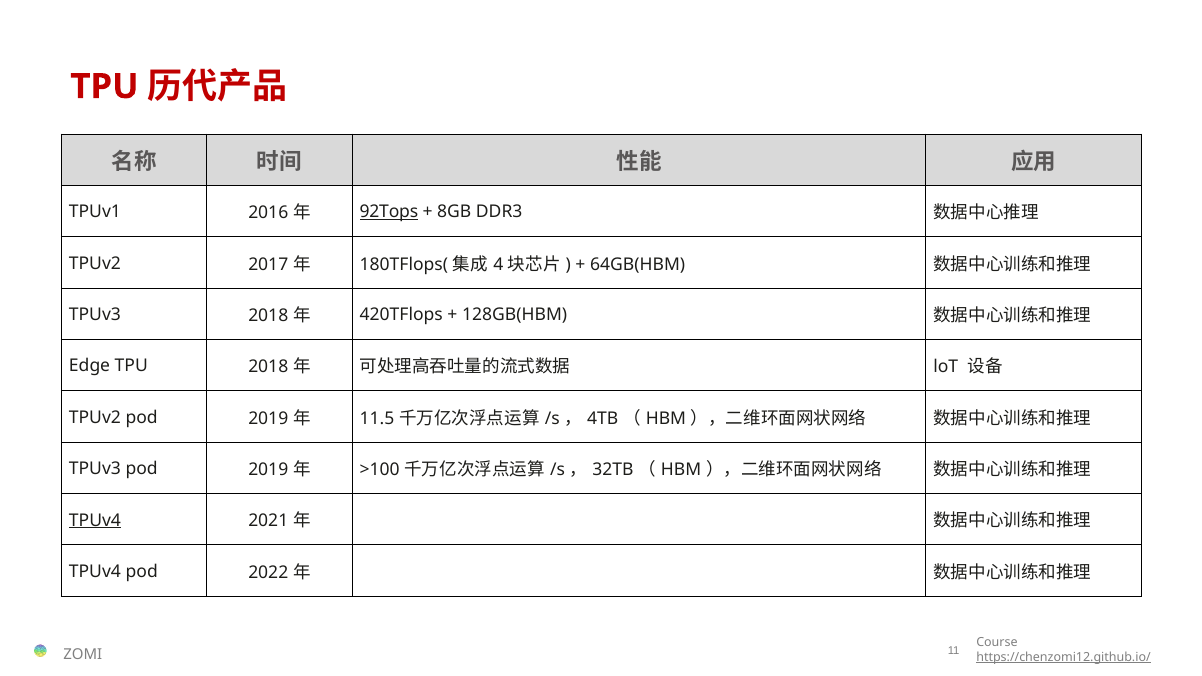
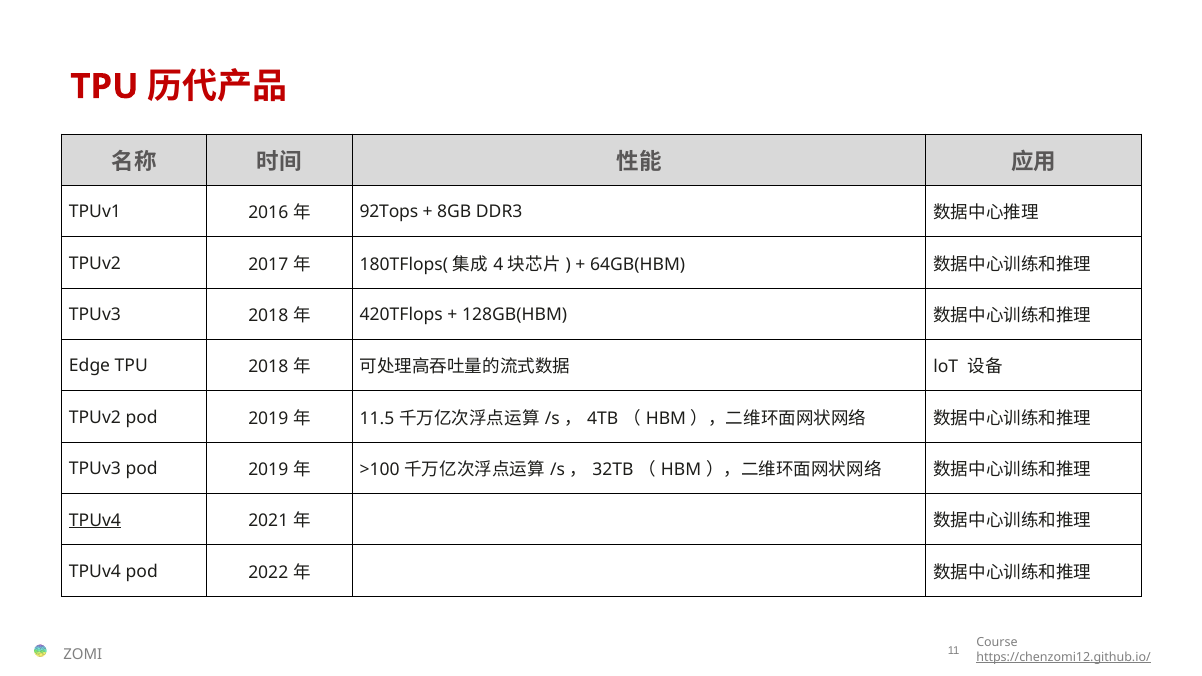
92Tops underline: present -> none
